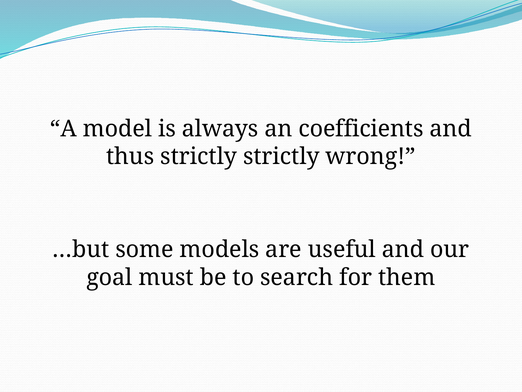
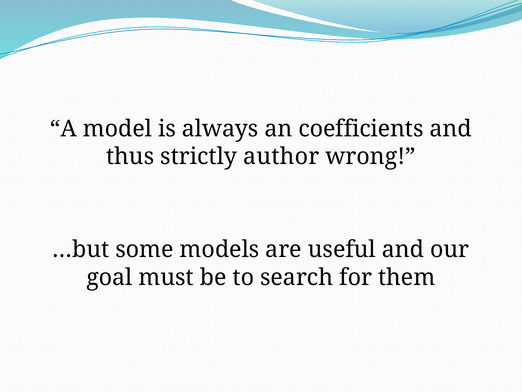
strictly strictly: strictly -> author
